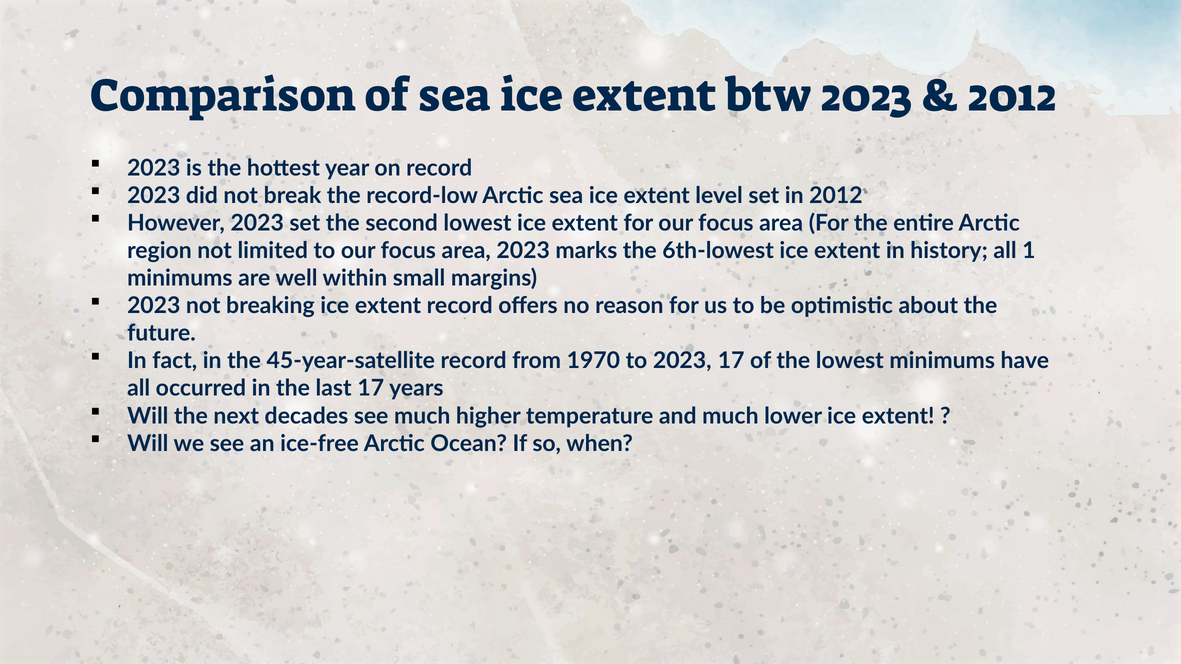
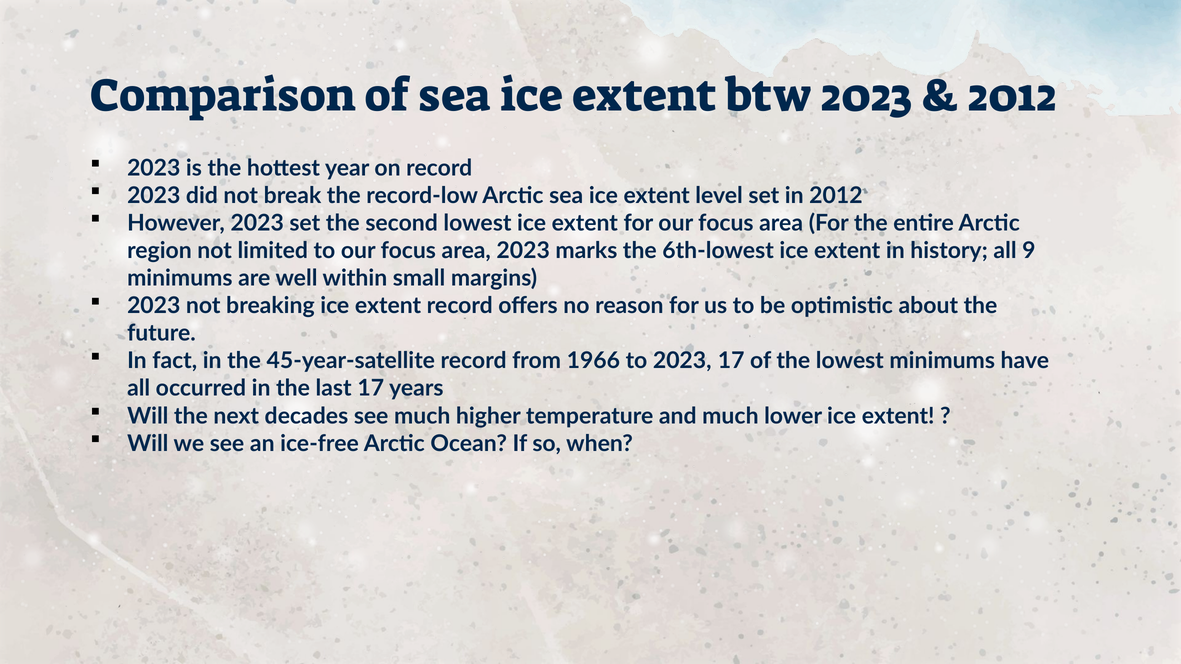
1: 1 -> 9
1970: 1970 -> 1966
